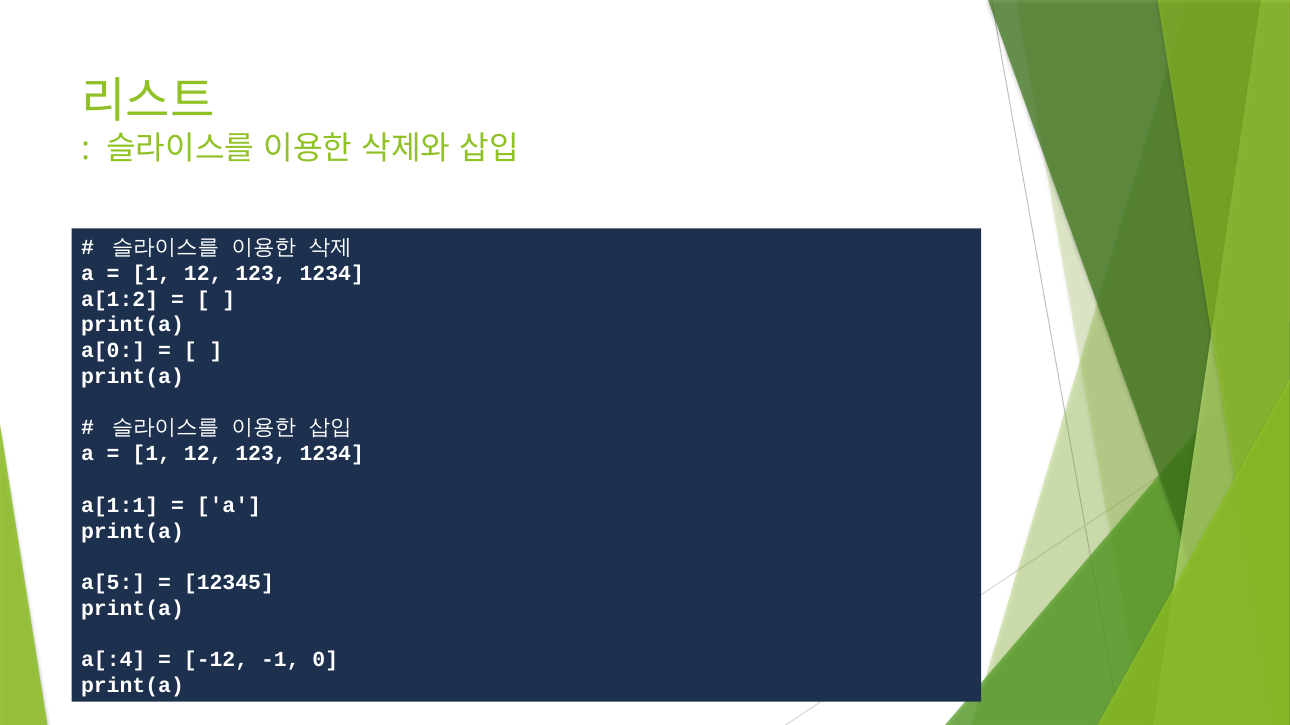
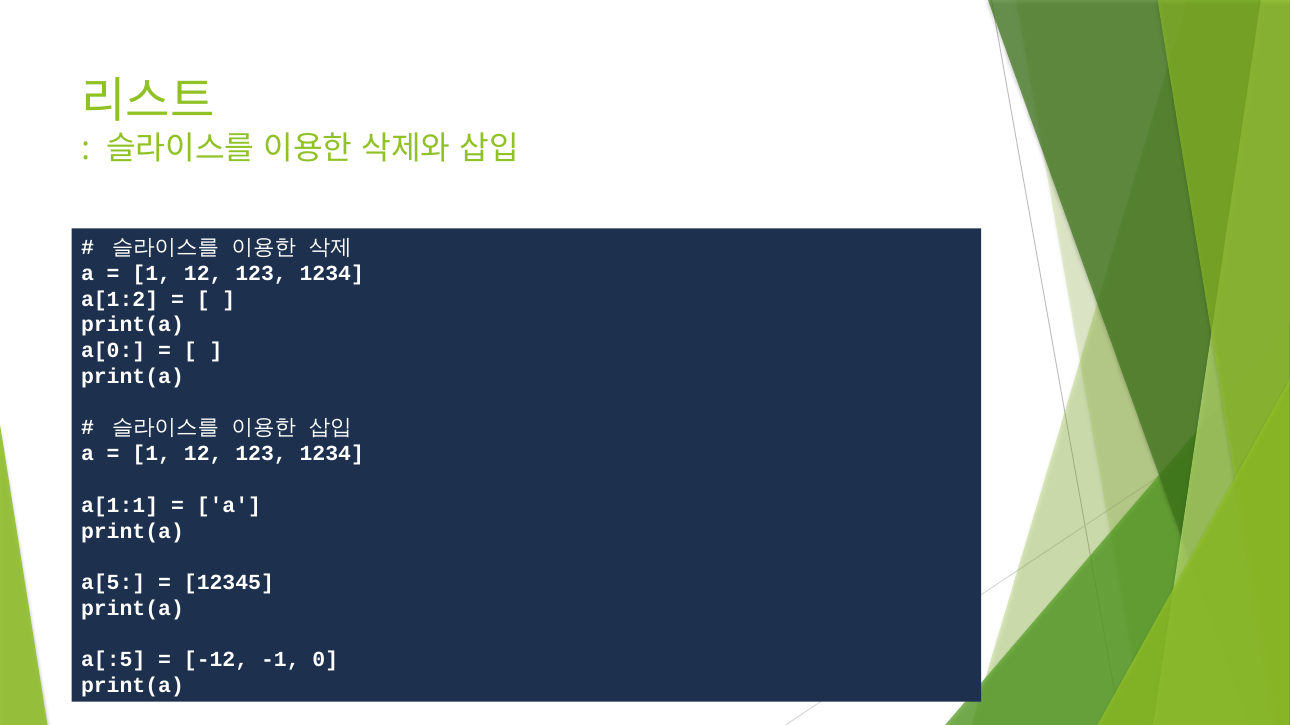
a[:4: a[:4 -> a[:5
